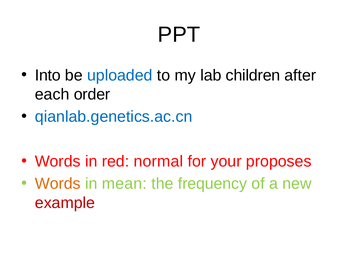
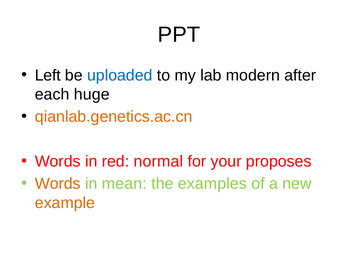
Into: Into -> Left
children: children -> modern
order: order -> huge
qianlab.genetics.ac.cn colour: blue -> orange
frequency: frequency -> examples
example colour: red -> orange
